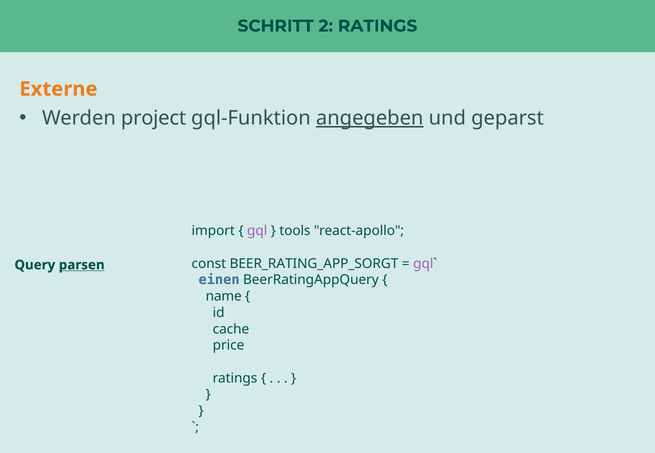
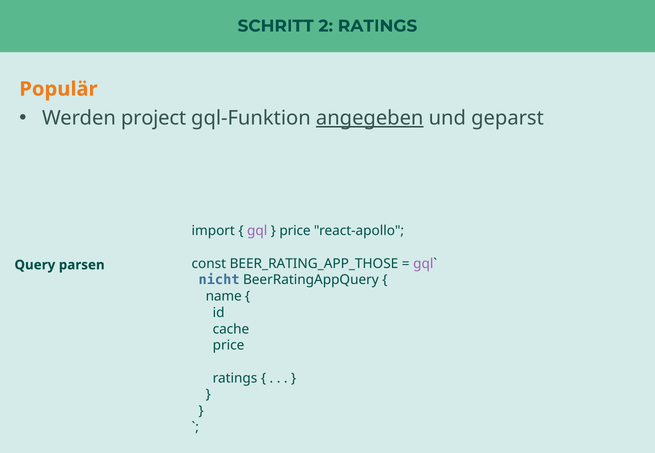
Externe: Externe -> Populär
tools at (295, 231): tools -> price
BEER_RATING_APP_SORGT: BEER_RATING_APP_SORGT -> BEER_RATING_APP_THOSE
parsen underline: present -> none
einen: einen -> nicht
